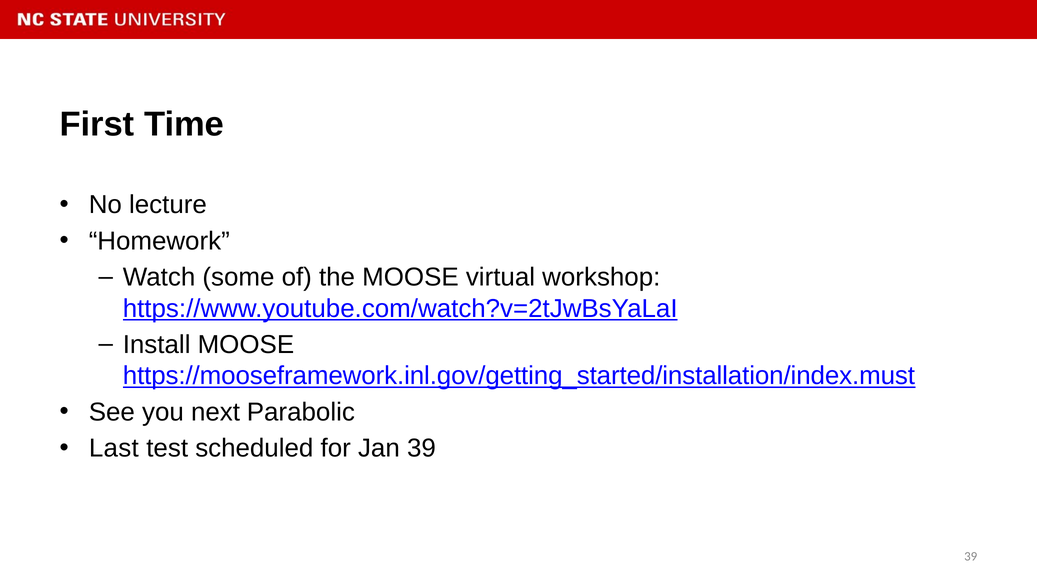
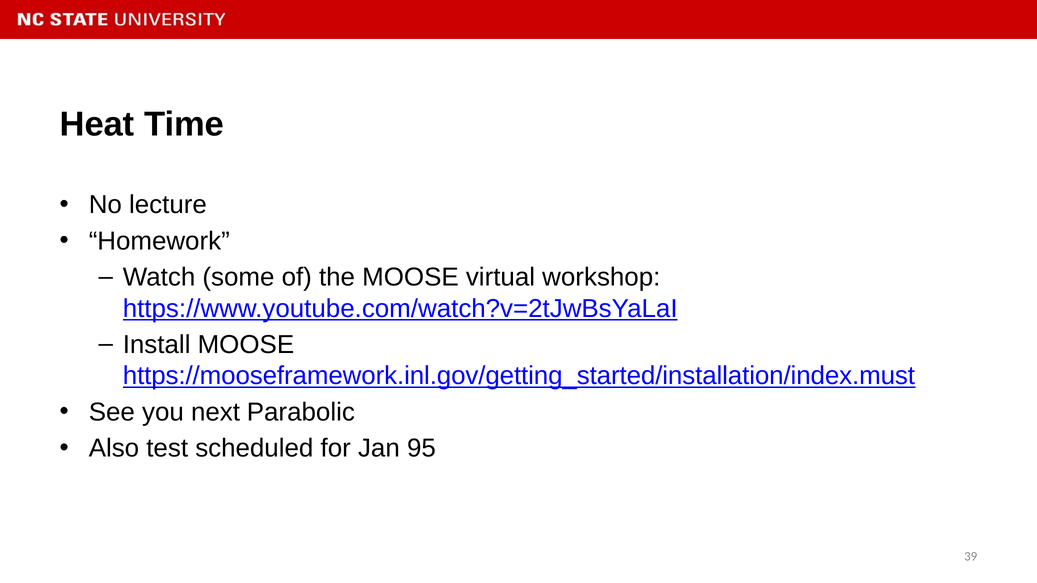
First: First -> Heat
Last: Last -> Also
Jan 39: 39 -> 95
